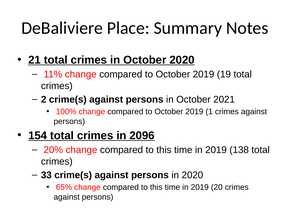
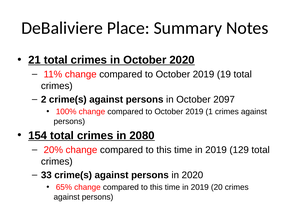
2021: 2021 -> 2097
2096: 2096 -> 2080
138: 138 -> 129
